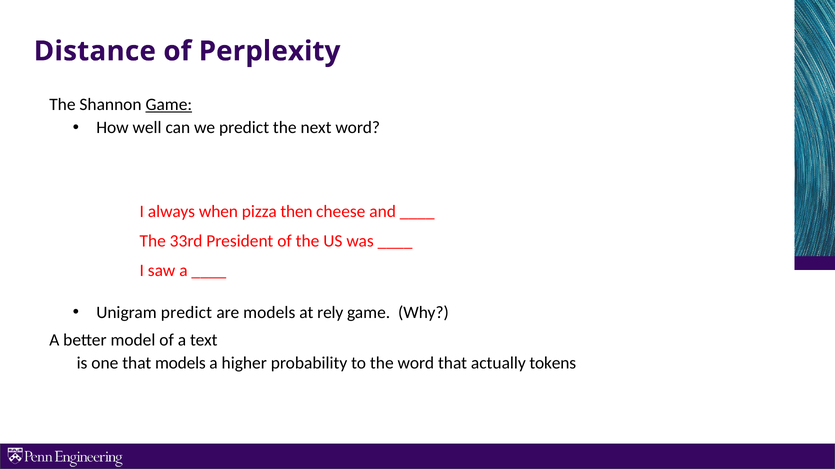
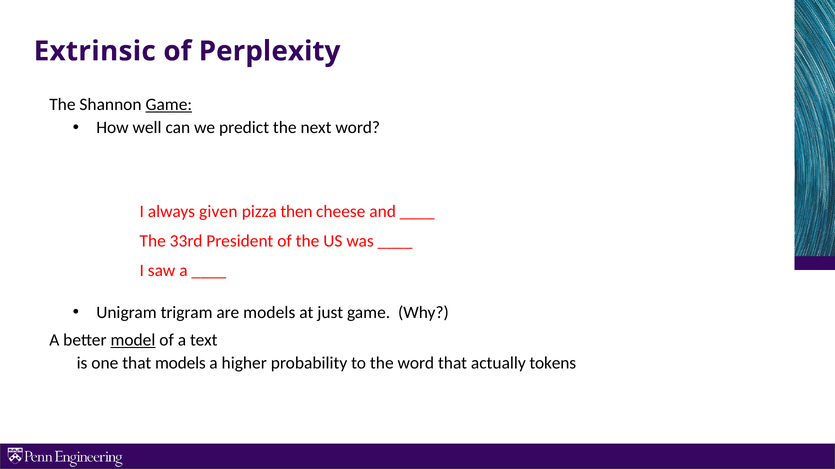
Distance: Distance -> Extrinsic
when: when -> given
Unigram predict: predict -> trigram
rely: rely -> just
model underline: none -> present
